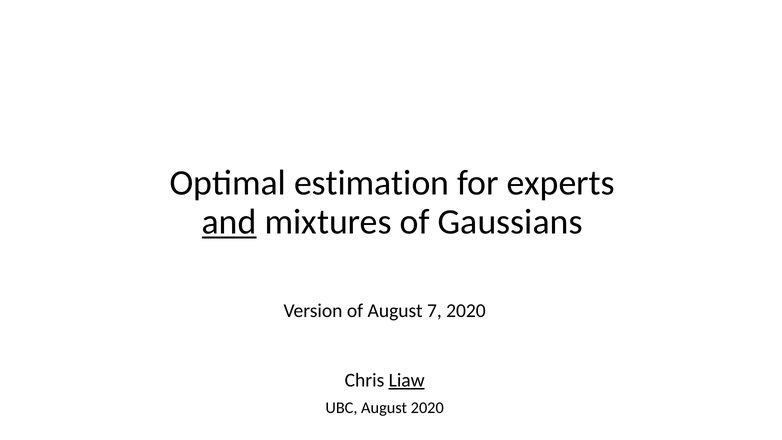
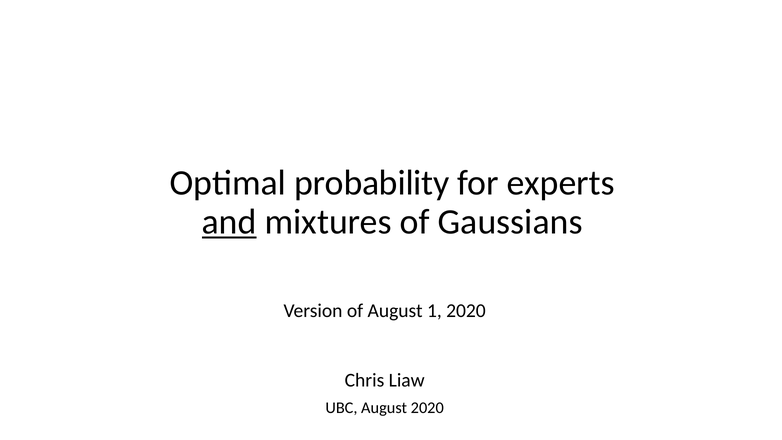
estimation: estimation -> probability
7: 7 -> 1
Liaw underline: present -> none
